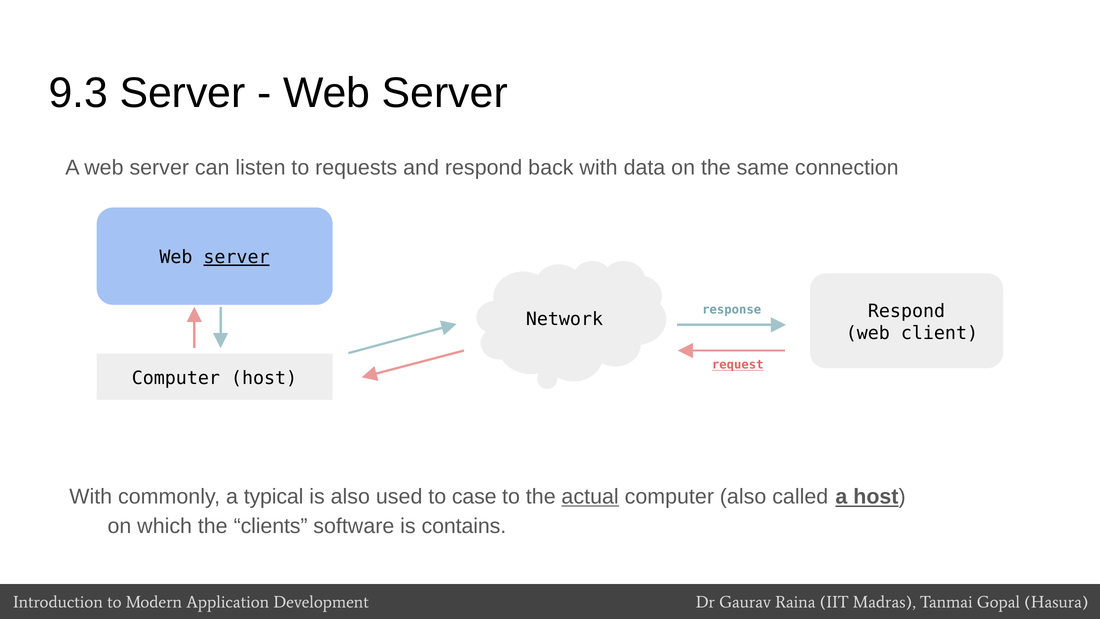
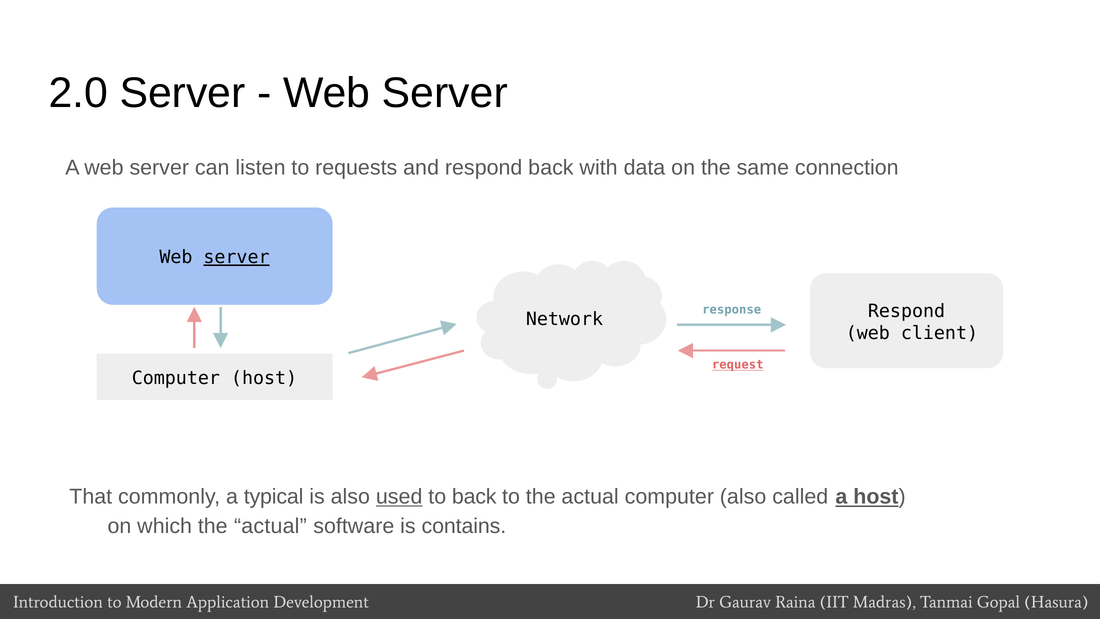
9.3: 9.3 -> 2.0
With at (91, 497): With -> That
used underline: none -> present
to case: case -> back
actual at (590, 497) underline: present -> none
which the clients: clients -> actual
